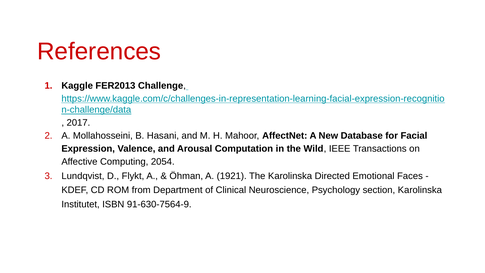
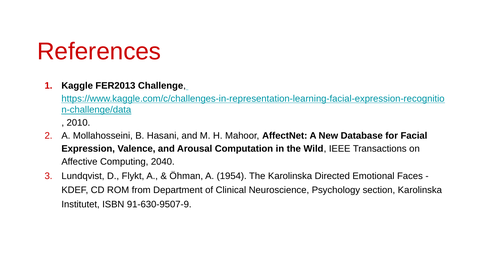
2017: 2017 -> 2010
2054: 2054 -> 2040
1921: 1921 -> 1954
91-630-7564-9: 91-630-7564-9 -> 91-630-9507-9
